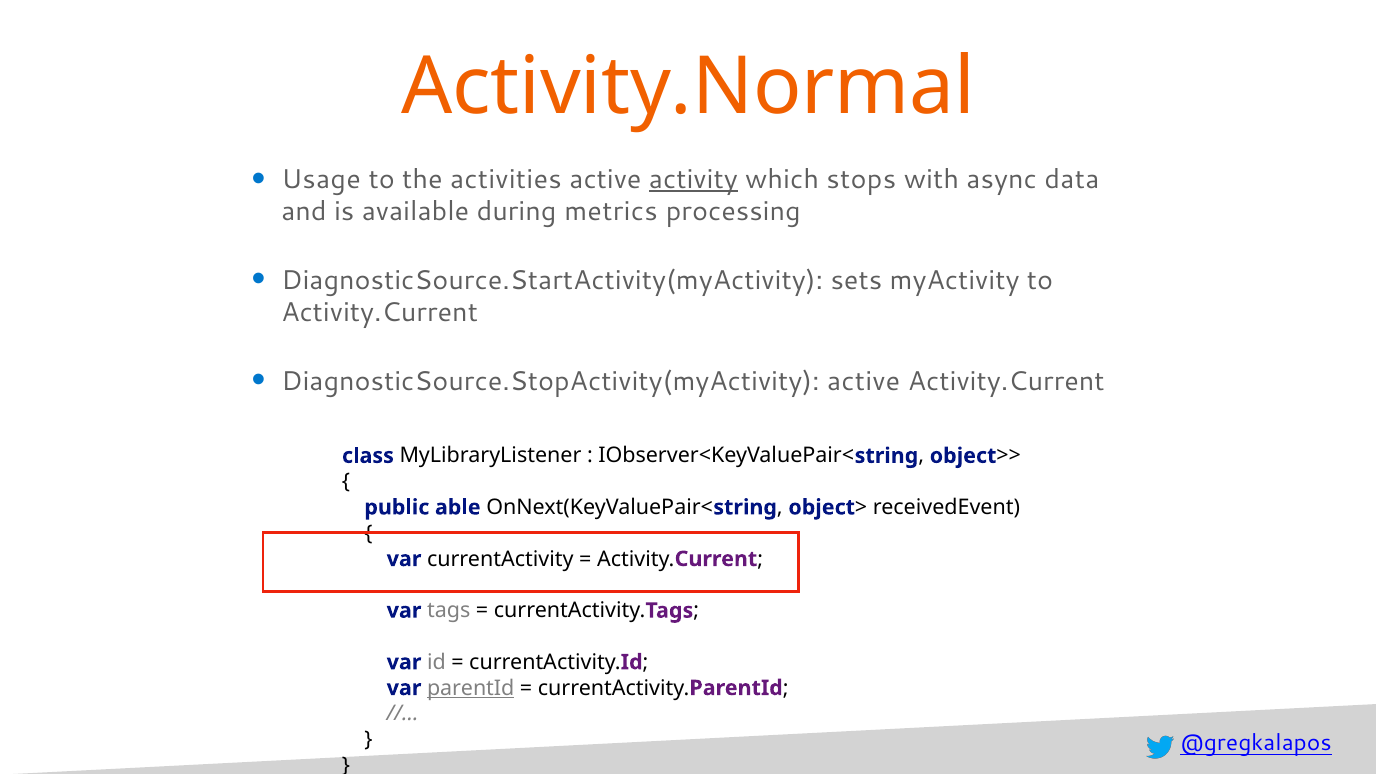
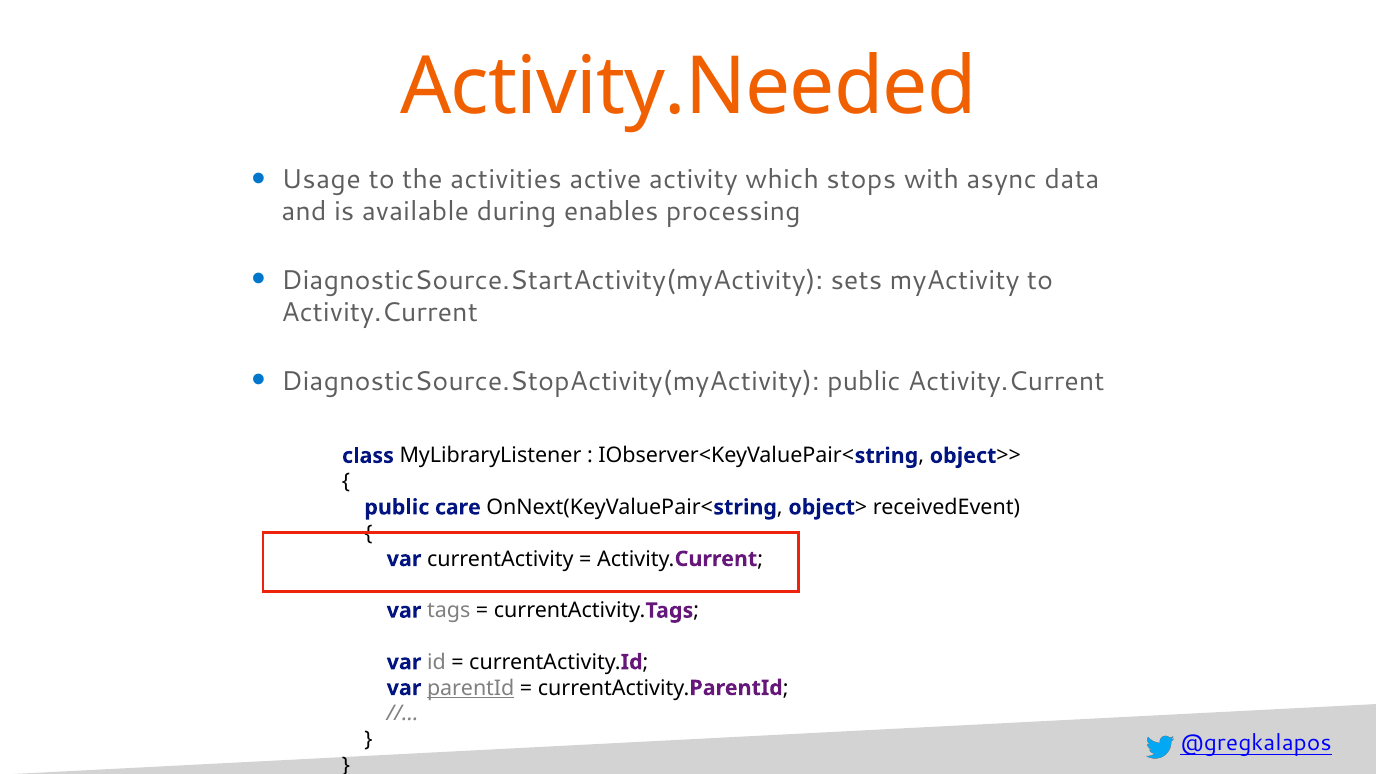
Activity.Normal: Activity.Normal -> Activity.Needed
activity at (693, 179) underline: present -> none
metrics: metrics -> enables
DiagnosticSource.StopActivity(myActivity active: active -> public
able: able -> care
